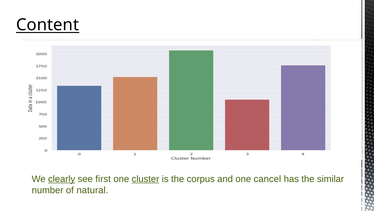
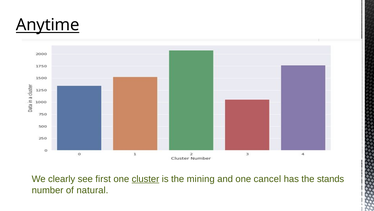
Content: Content -> Anytime
clearly underline: present -> none
corpus: corpus -> mining
similar: similar -> stands
